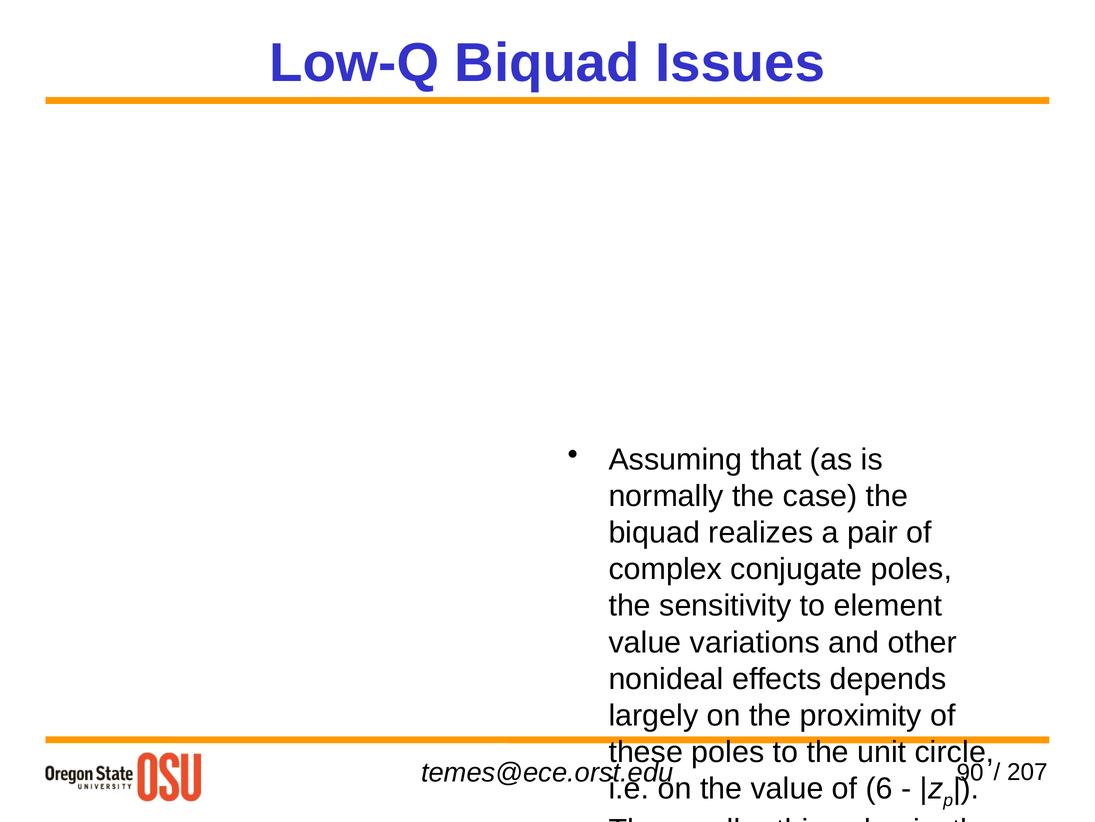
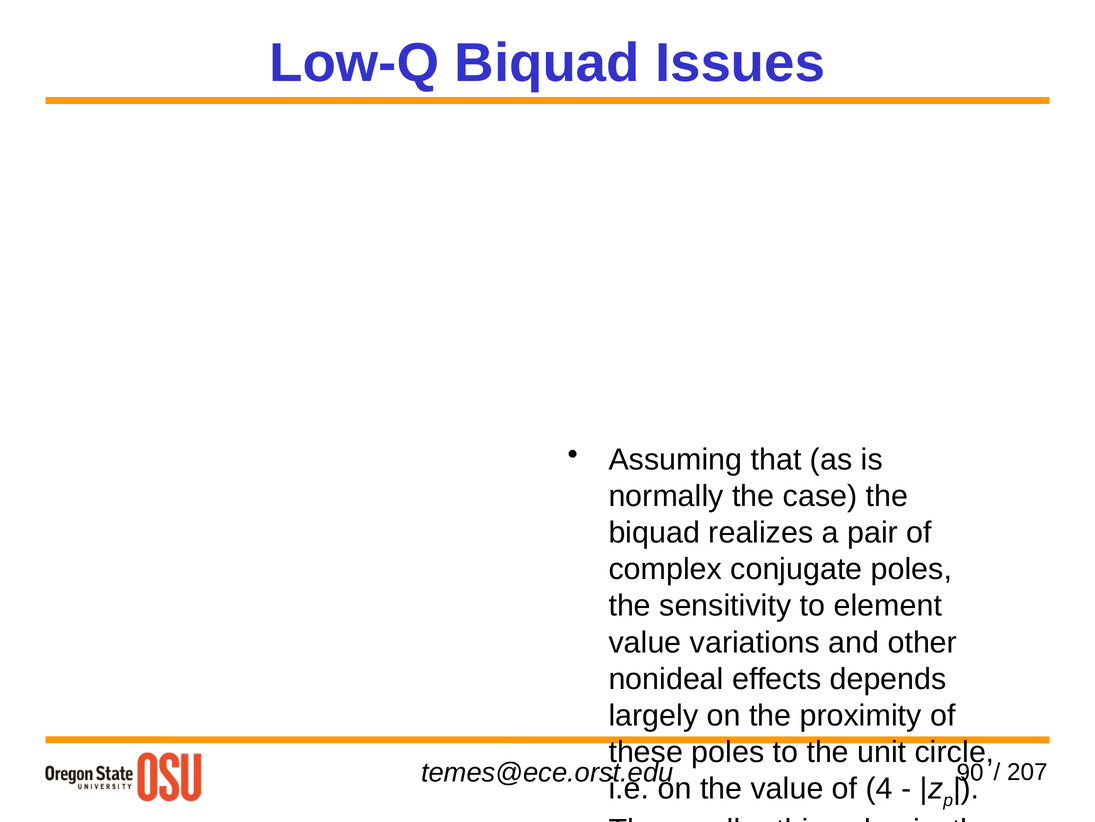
of 6: 6 -> 4
